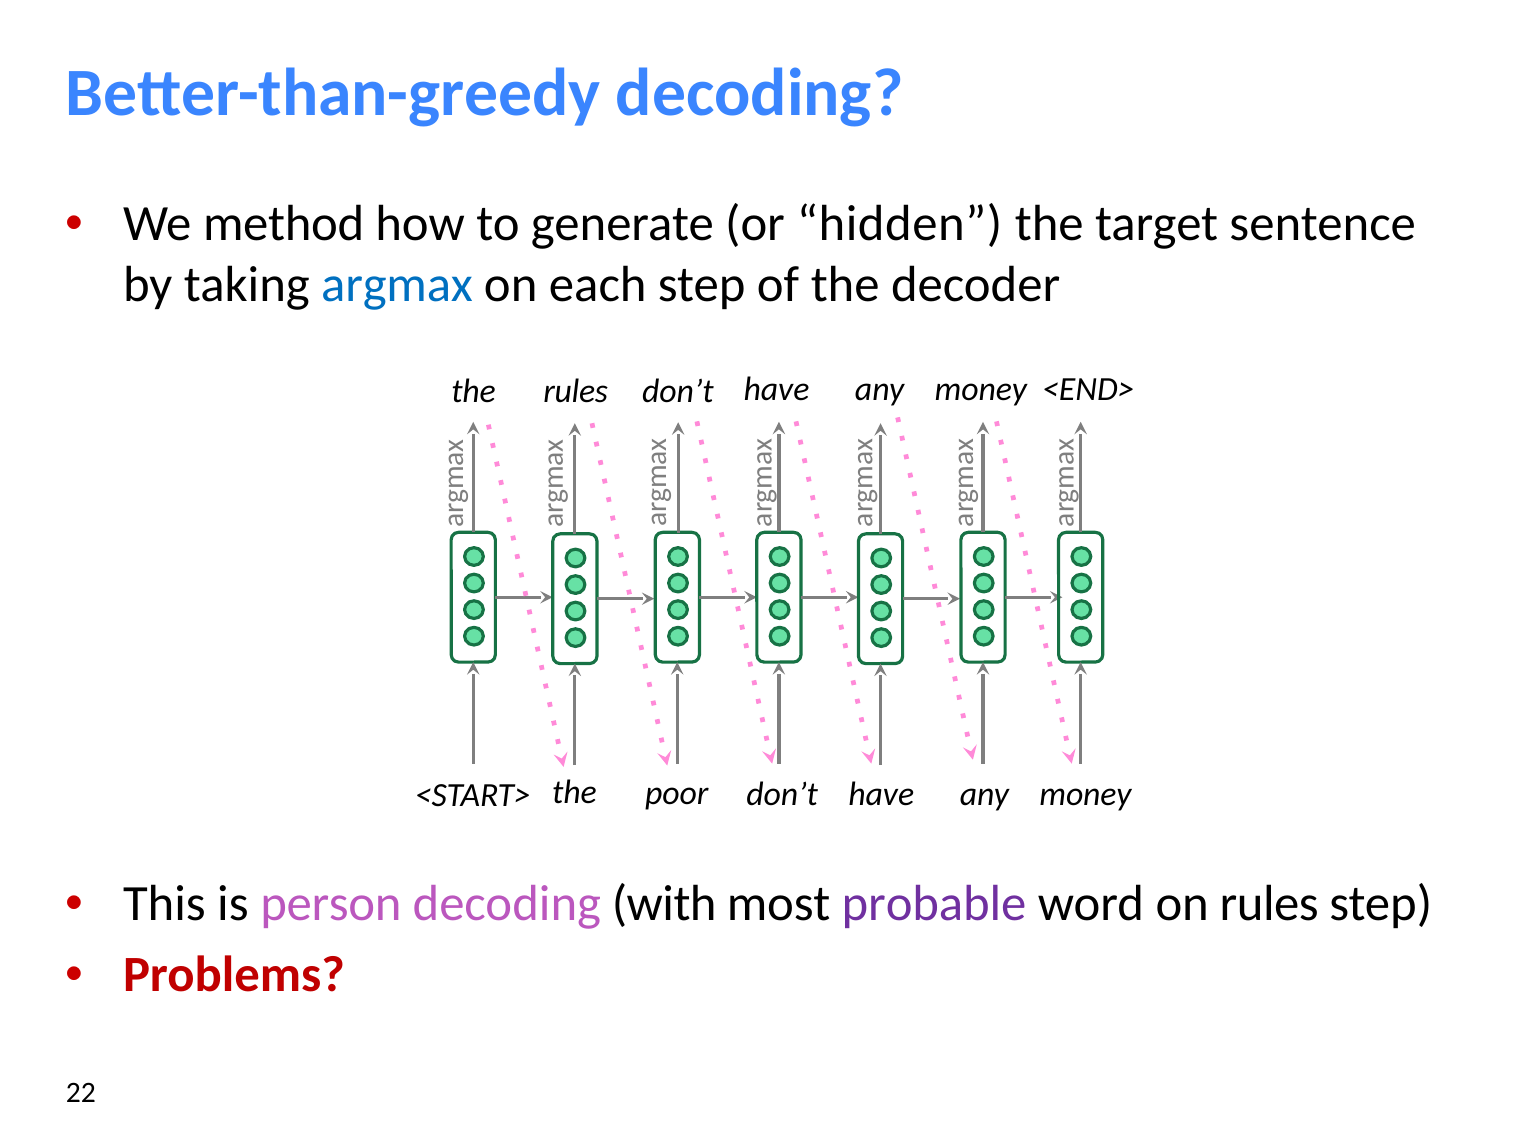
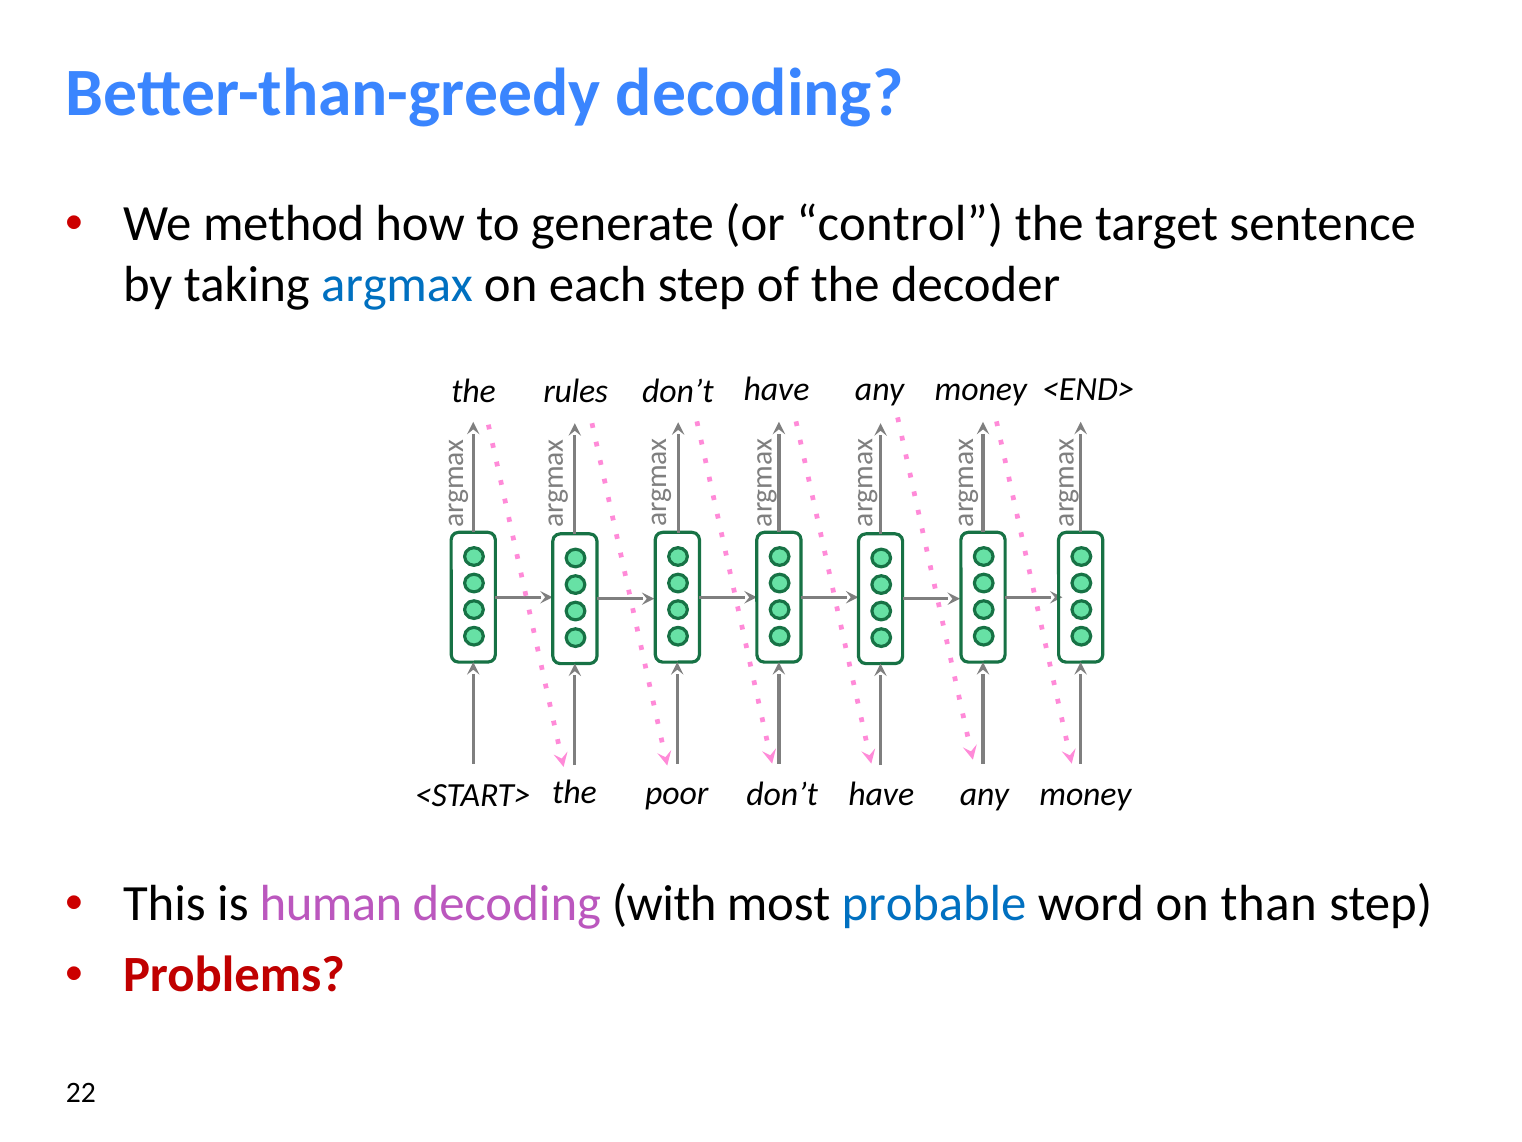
hidden: hidden -> control
person: person -> human
probable colour: purple -> blue
on rules: rules -> than
